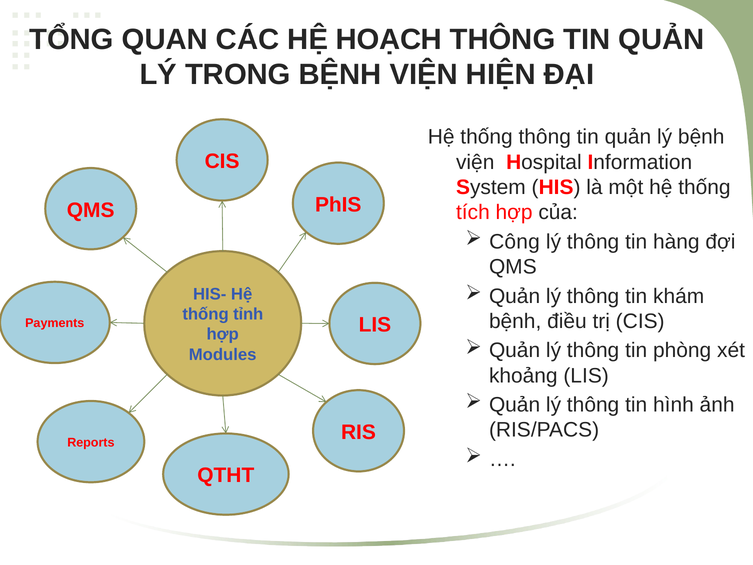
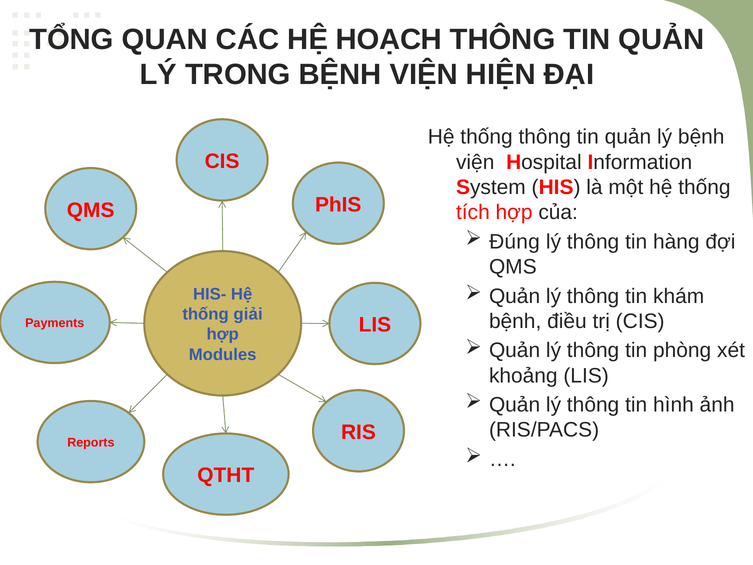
Công: Công -> Đúng
tỉnh: tỉnh -> giải
